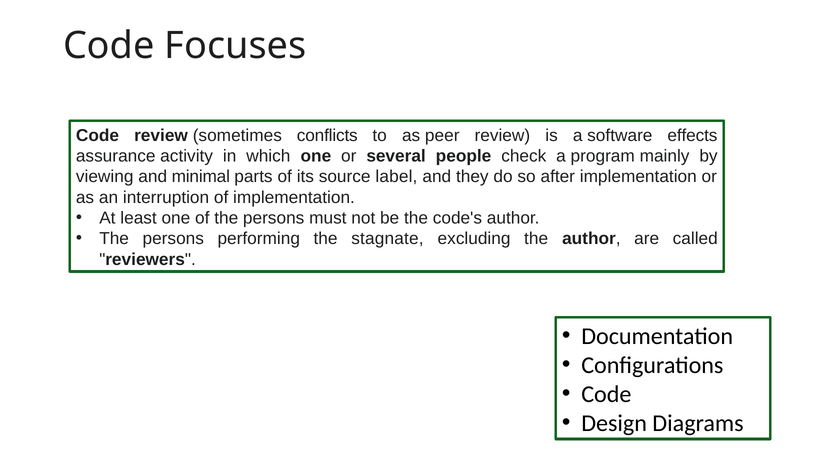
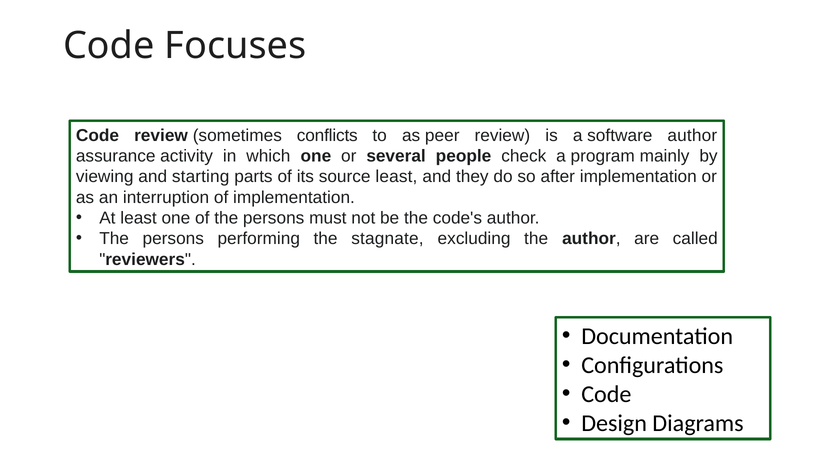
software effects: effects -> author
minimal: minimal -> starting
source label: label -> least
